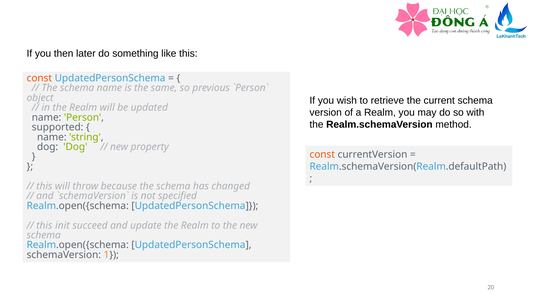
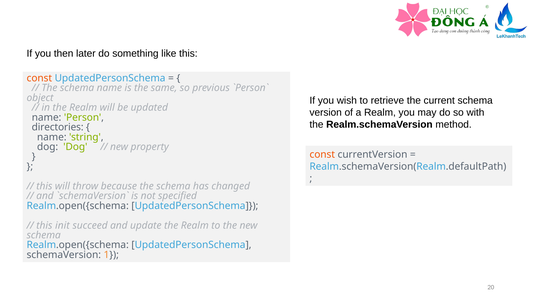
supported: supported -> directories
